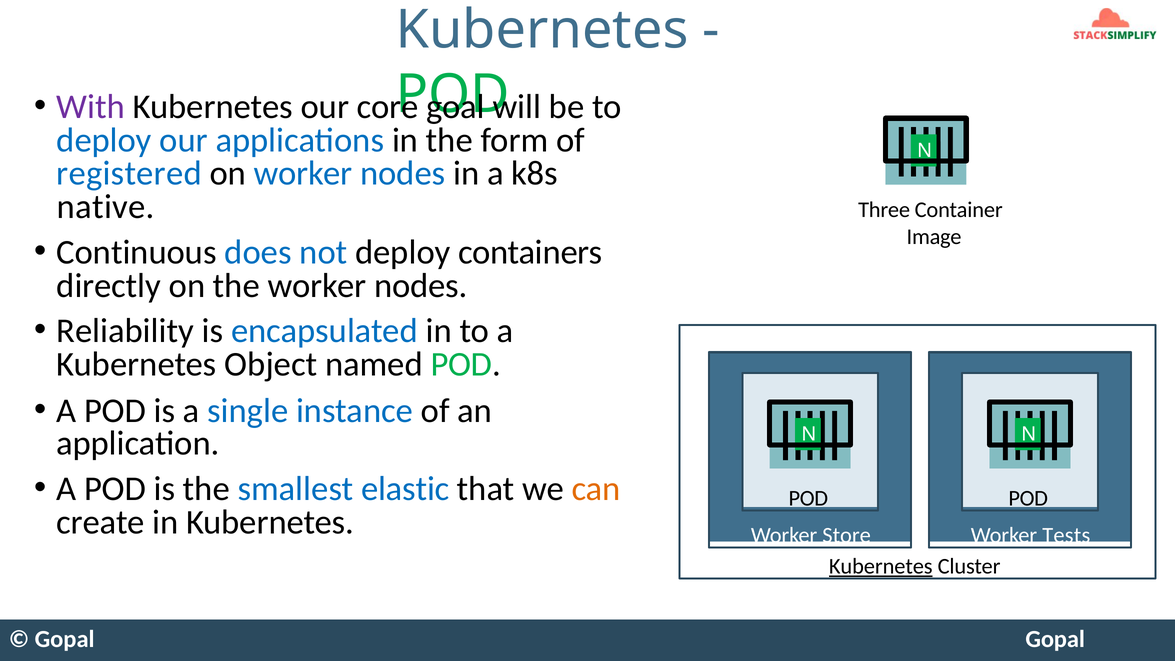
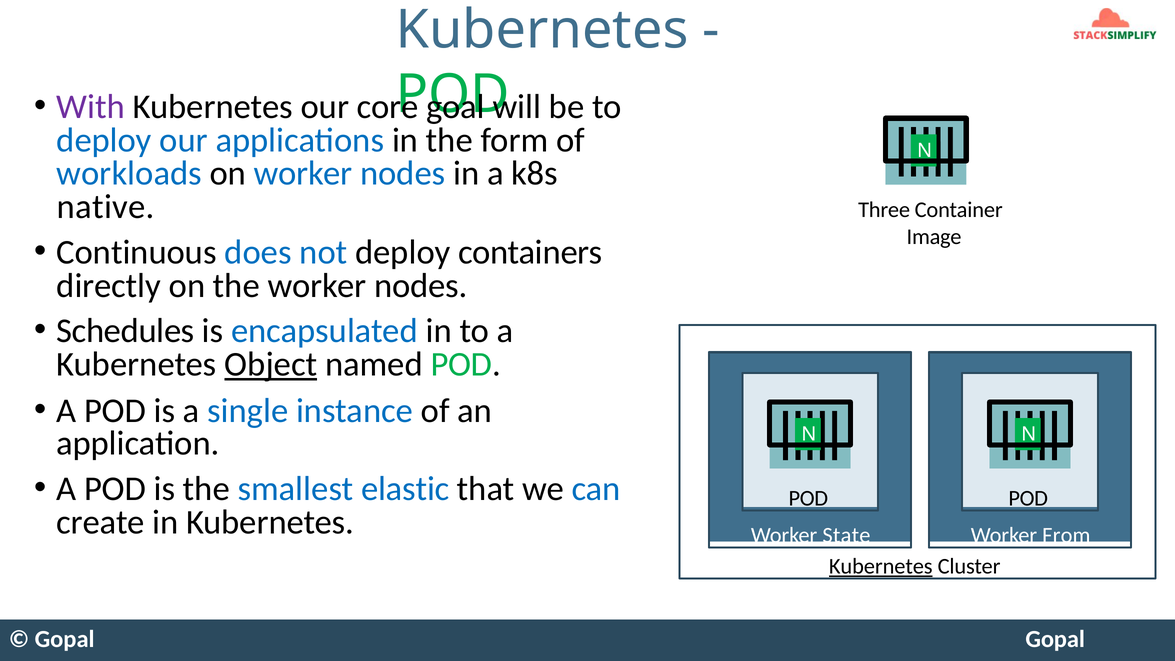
registered: registered -> workloads
Reliability: Reliability -> Schedules
Object underline: none -> present
can colour: orange -> blue
Store: Store -> State
Tests: Tests -> From
